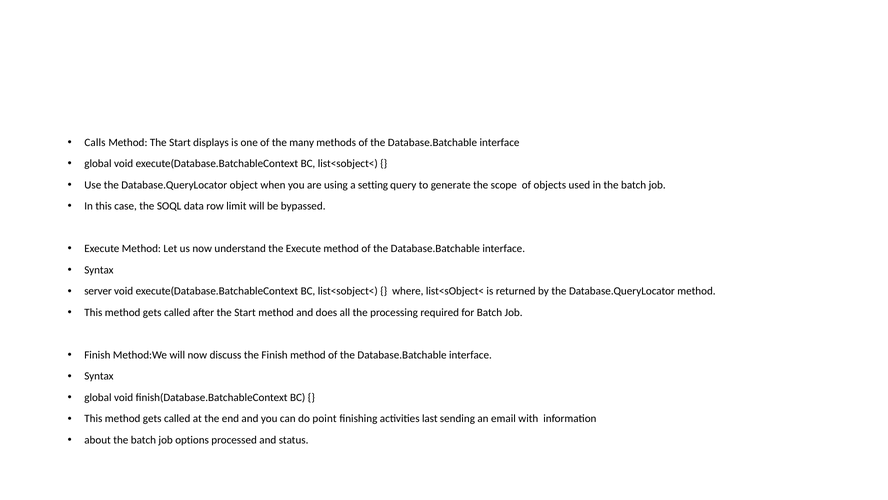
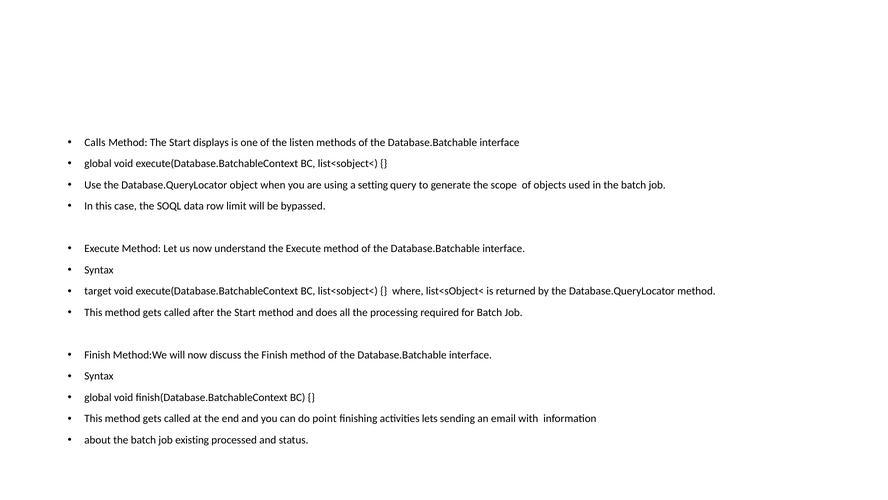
many: many -> listen
server: server -> target
last: last -> lets
options: options -> existing
